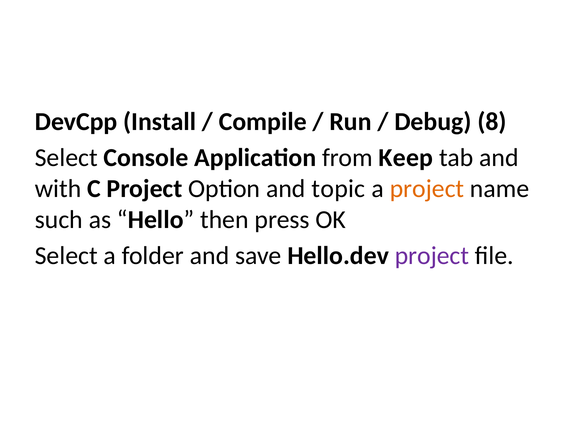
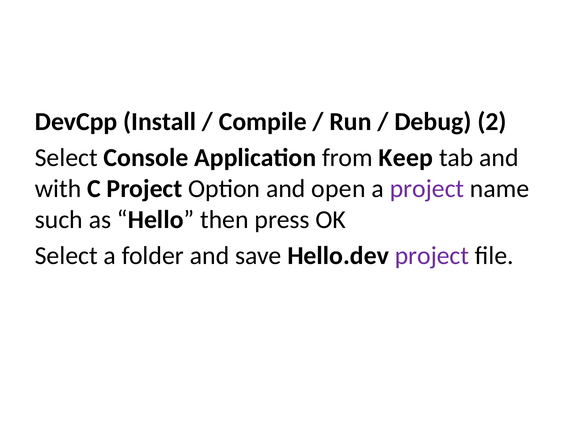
8: 8 -> 2
topic: topic -> open
project at (427, 189) colour: orange -> purple
